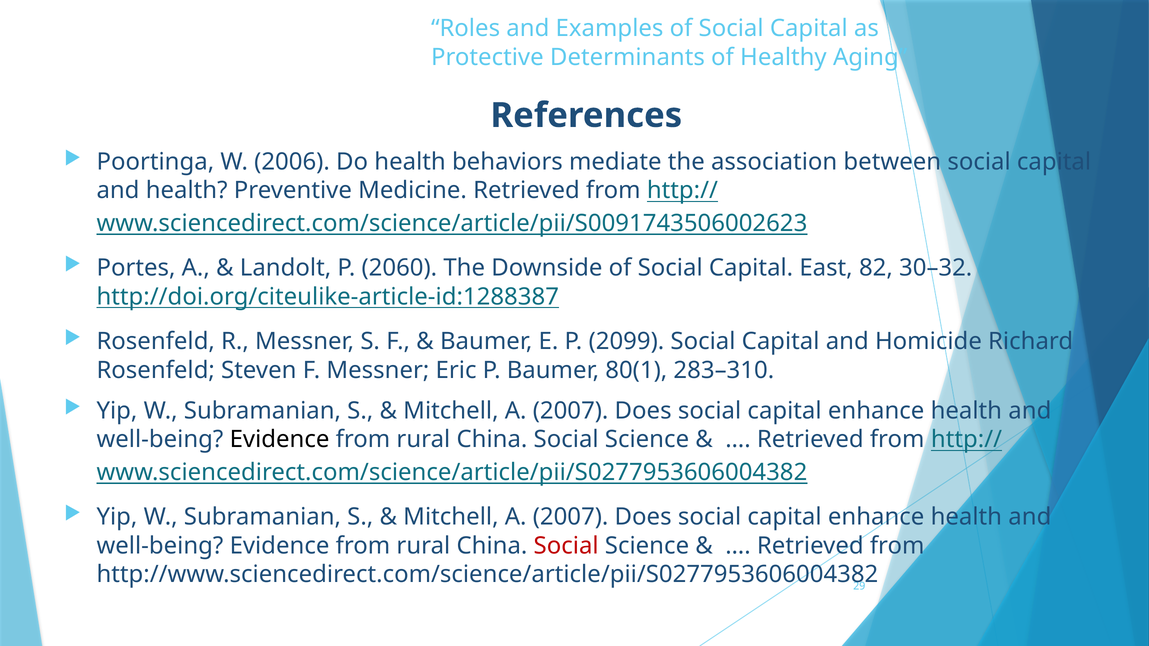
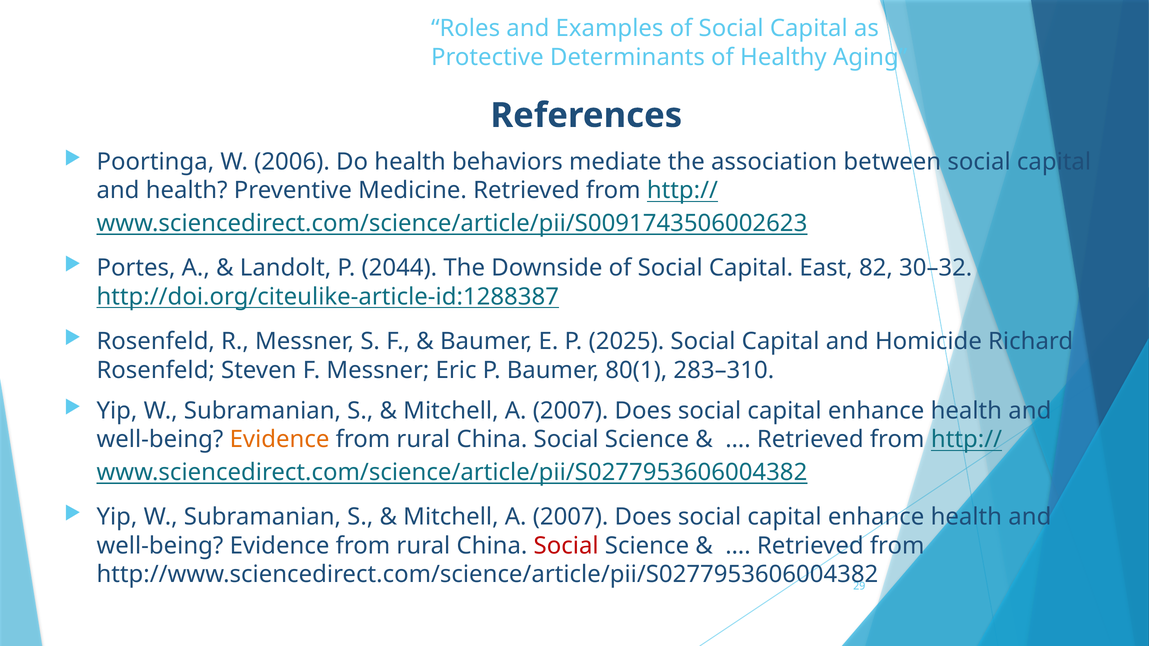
2060: 2060 -> 2044
2099: 2099 -> 2025
Evidence at (280, 440) colour: black -> orange
